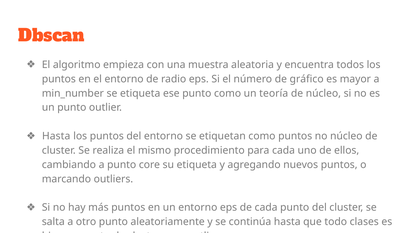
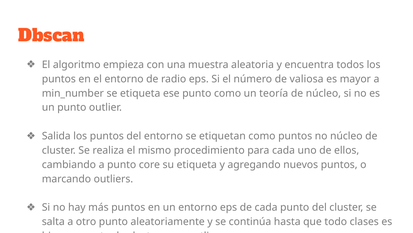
gráfico: gráfico -> valiosa
Hasta at (56, 136): Hasta -> Salida
